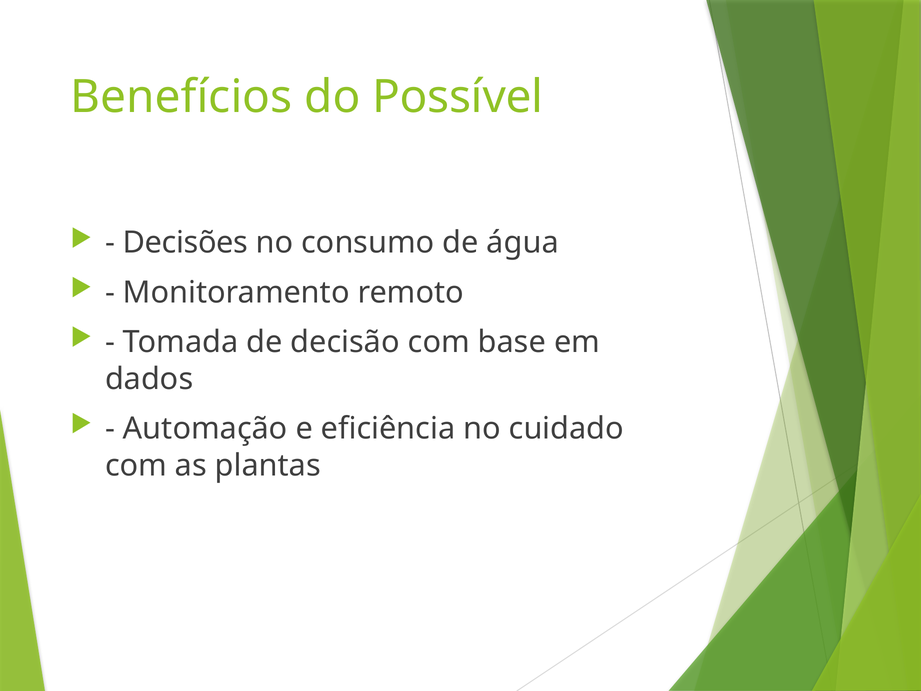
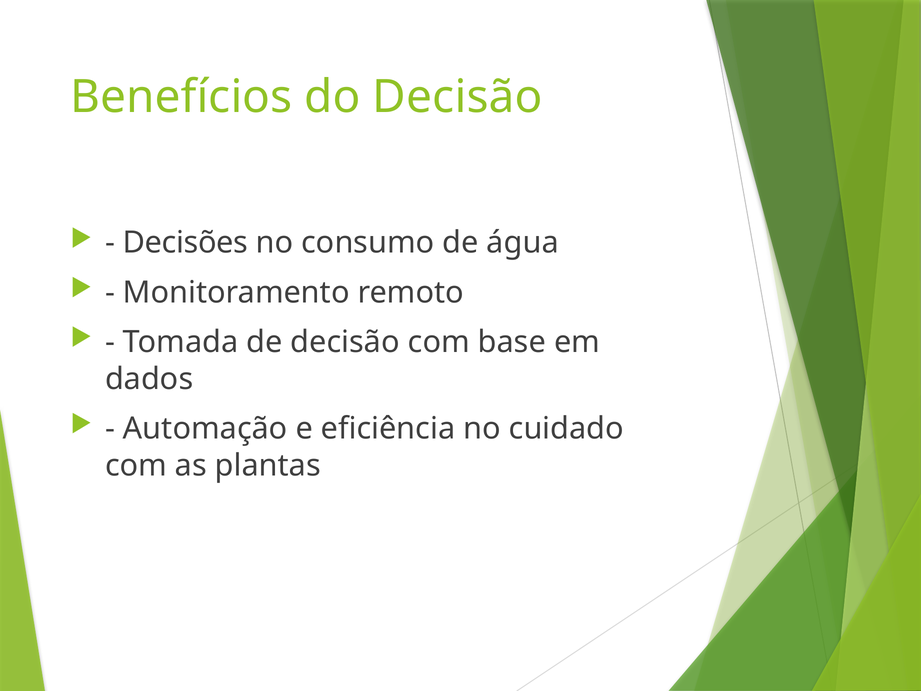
do Possível: Possível -> Decisão
